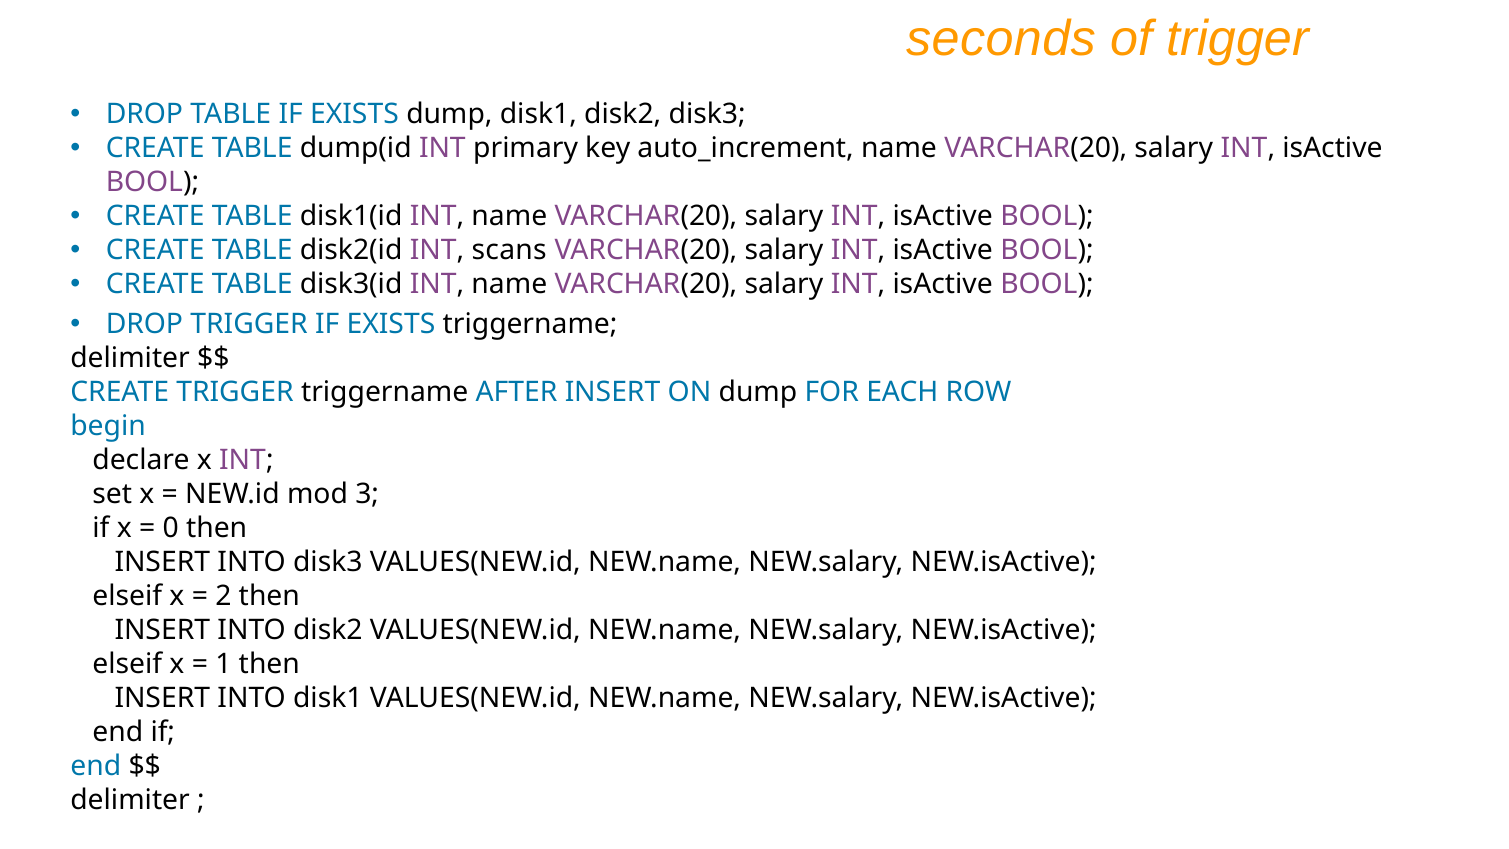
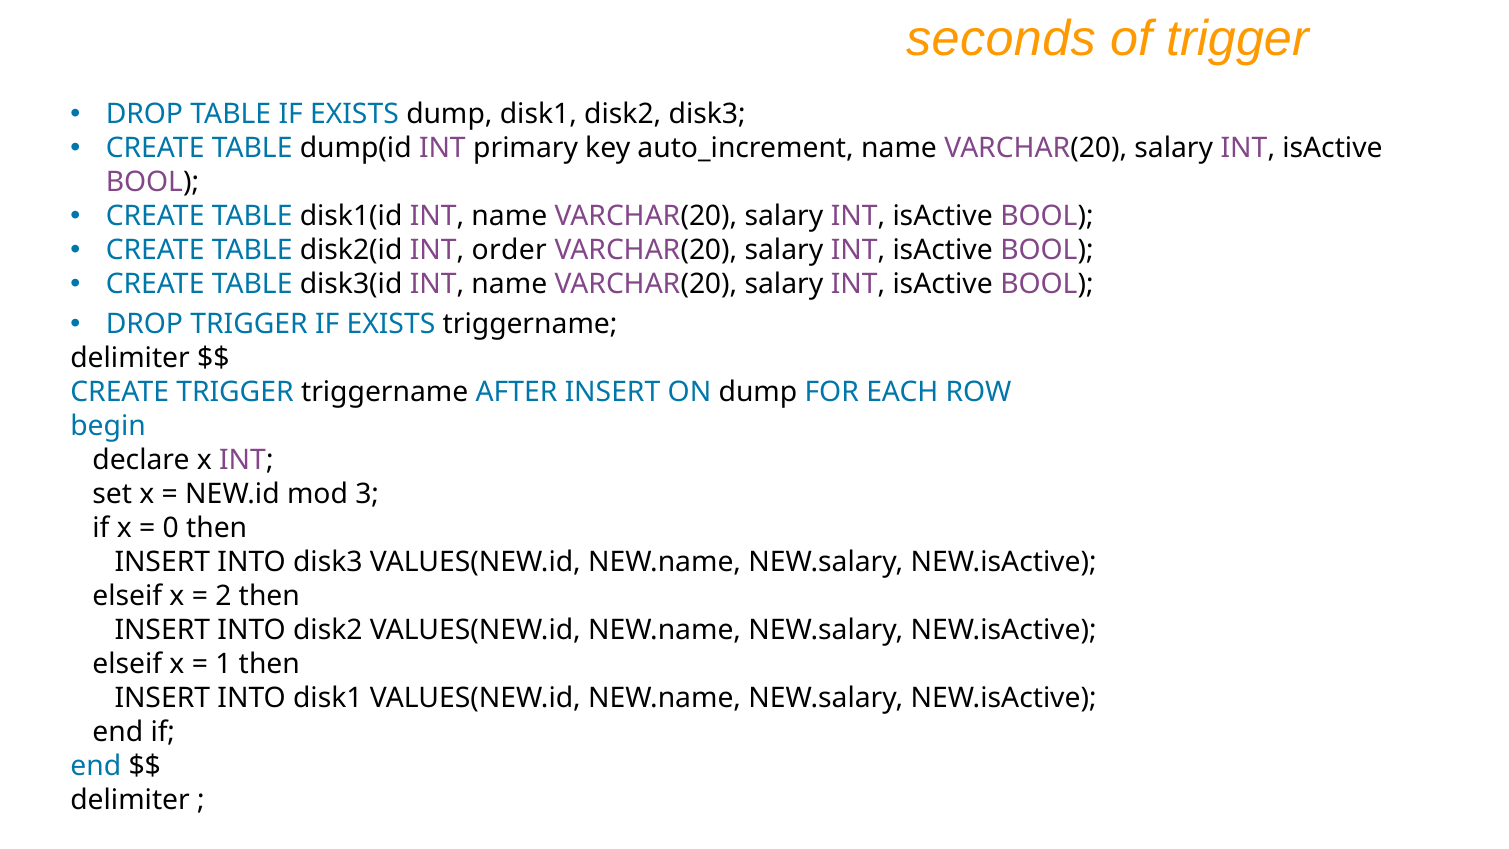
scans: scans -> order
